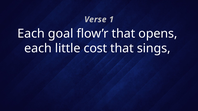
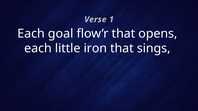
cost: cost -> iron
